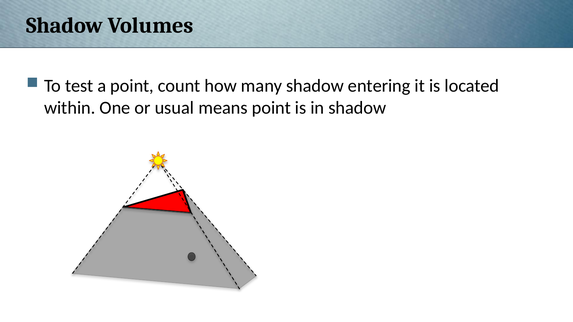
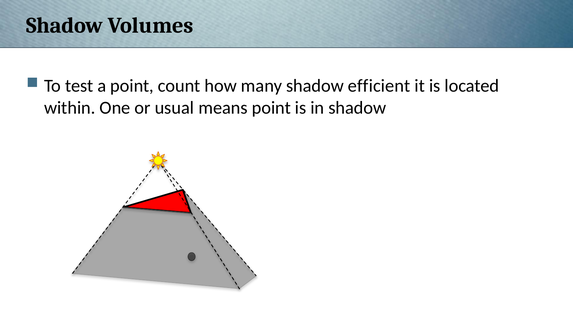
entering: entering -> efficient
